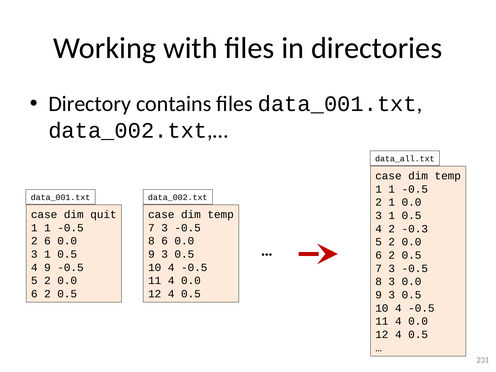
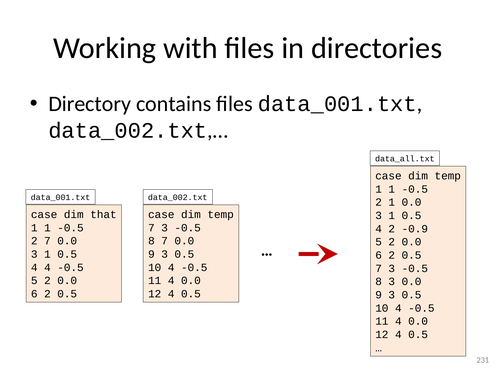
quit: quit -> that
-0.3: -0.3 -> -0.9
2 6: 6 -> 7
8 6: 6 -> 7
4 9: 9 -> 4
